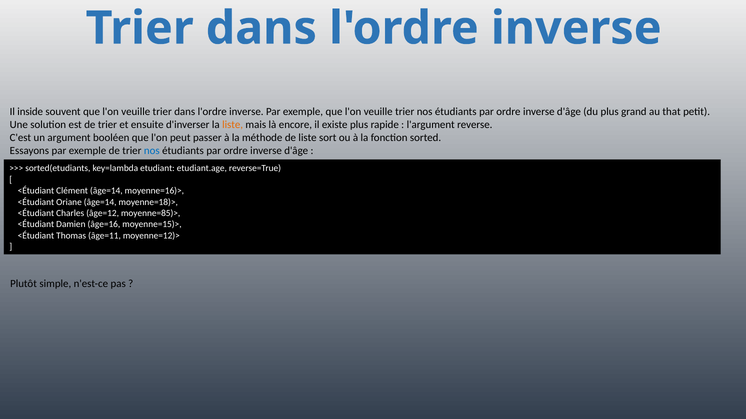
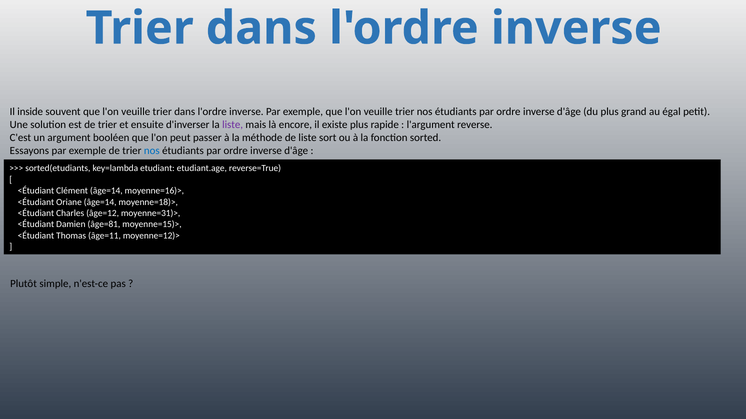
that: that -> égal
liste at (233, 125) colour: orange -> purple
moyenne=85)>: moyenne=85)> -> moyenne=31)>
âge=16: âge=16 -> âge=81
